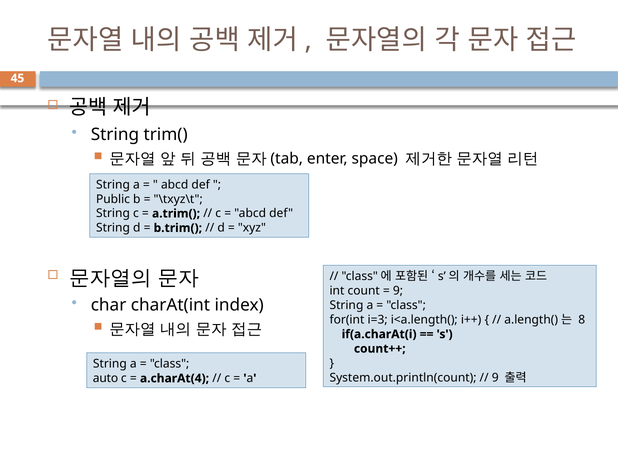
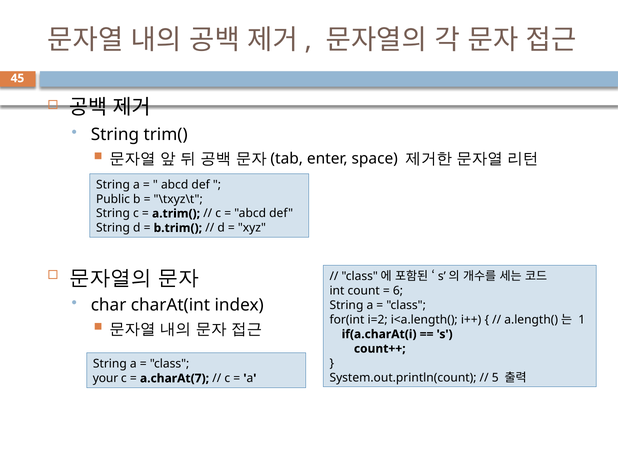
9 at (398, 291): 9 -> 6
i=3: i=3 -> i=2
8: 8 -> 1
9 at (495, 377): 9 -> 5
auto: auto -> your
a.charAt(4: a.charAt(4 -> a.charAt(7
